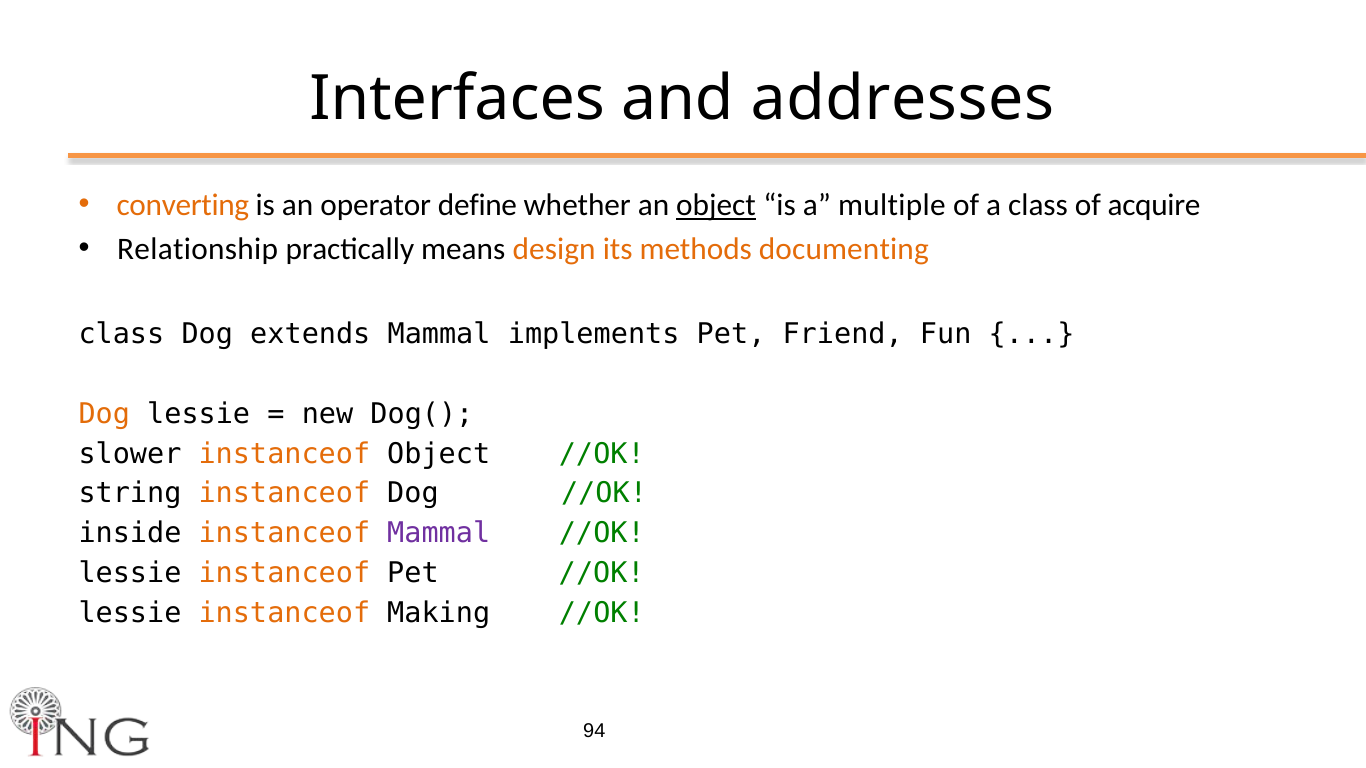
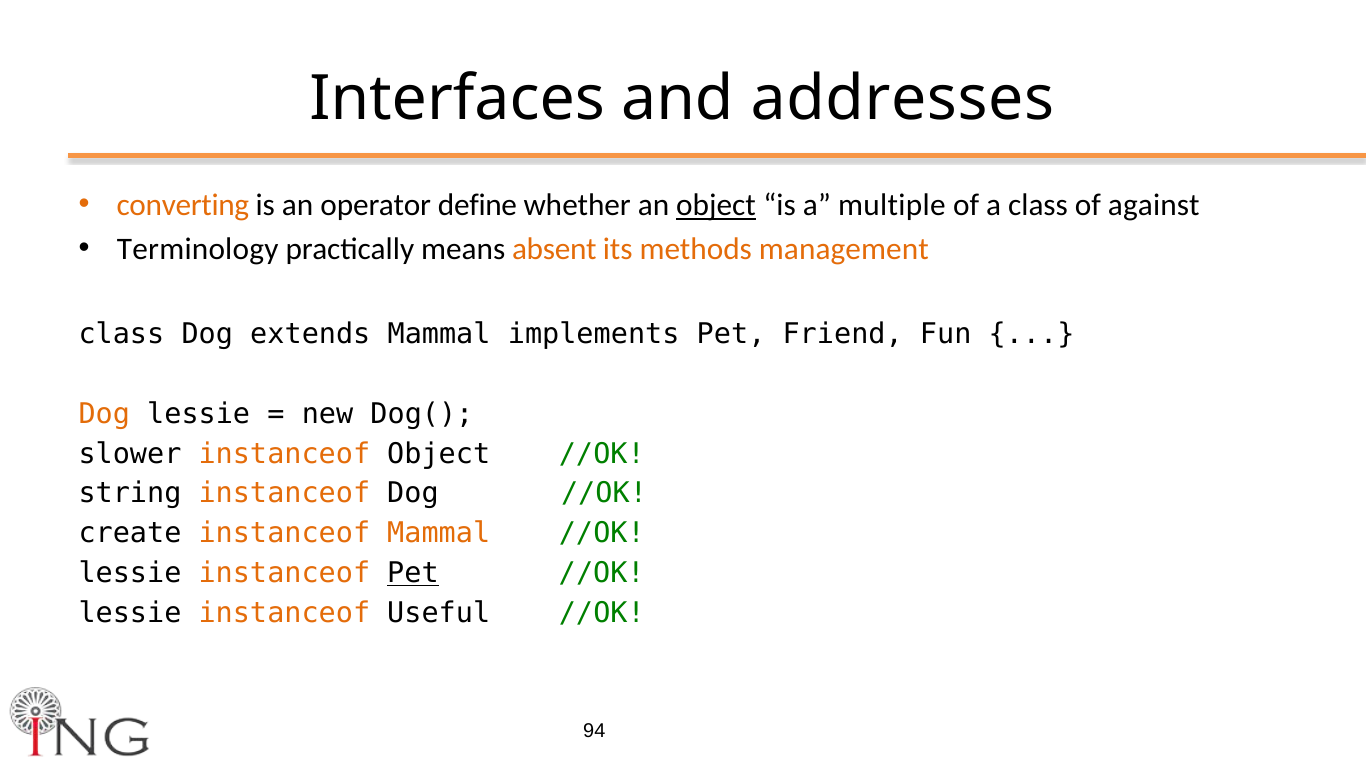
acquire: acquire -> against
Relationship: Relationship -> Terminology
design: design -> absent
documenting: documenting -> management
inside: inside -> create
Mammal at (439, 534) colour: purple -> orange
Pet at (413, 574) underline: none -> present
Making: Making -> Useful
